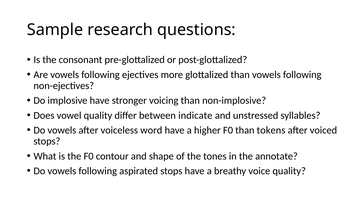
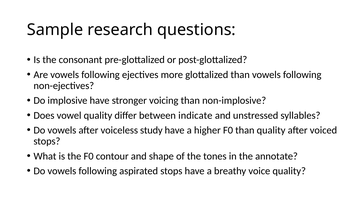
word: word -> study
than tokens: tokens -> quality
